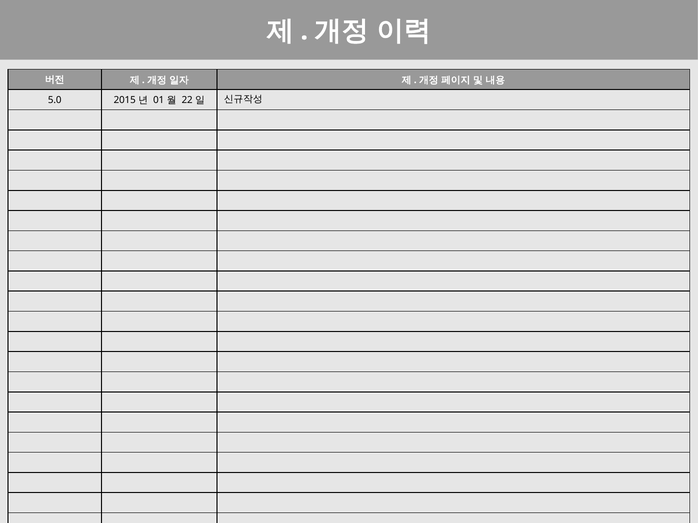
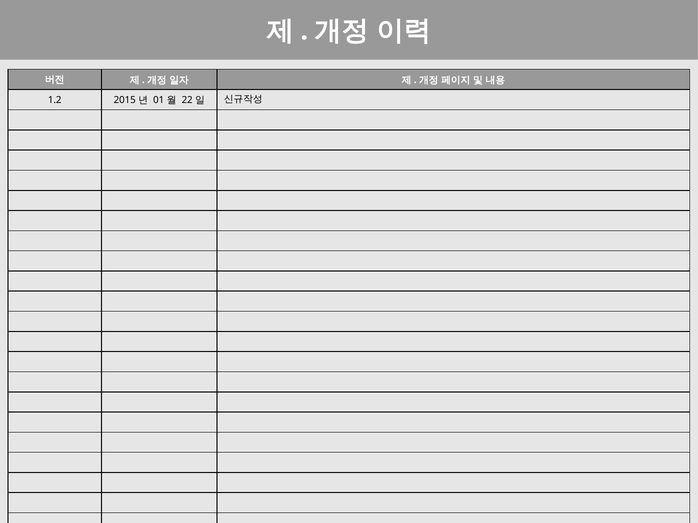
5.0: 5.0 -> 1.2
